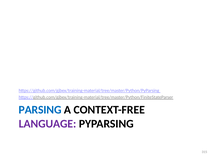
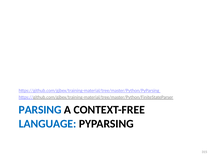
LANGUAGE colour: purple -> blue
